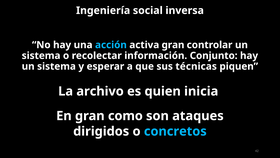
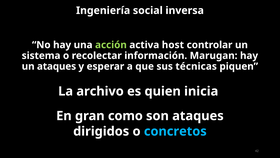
acción colour: light blue -> light green
activa gran: gran -> host
Conjunto: Conjunto -> Marugan
sistema at (56, 66): sistema -> ataques
